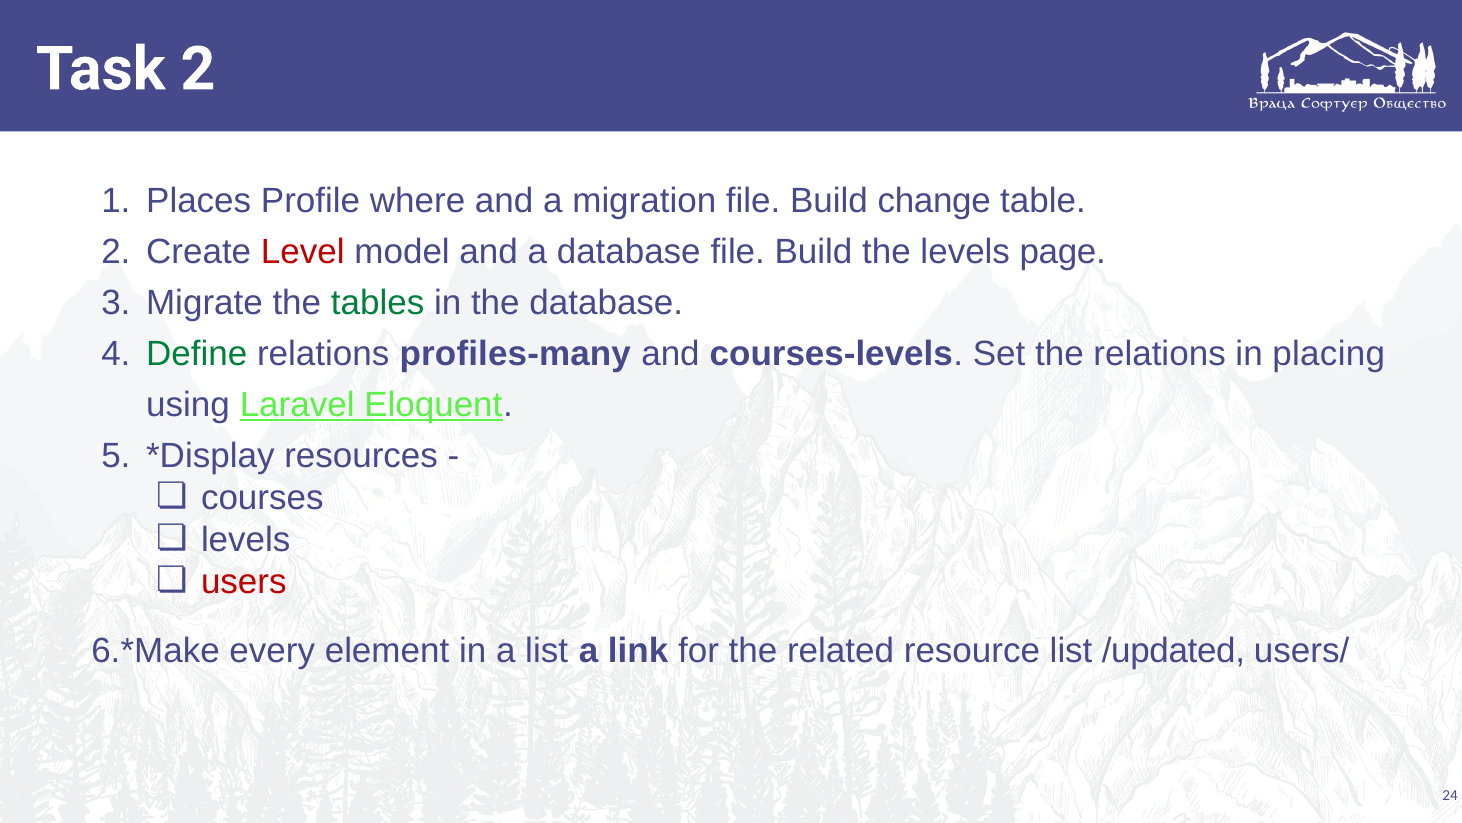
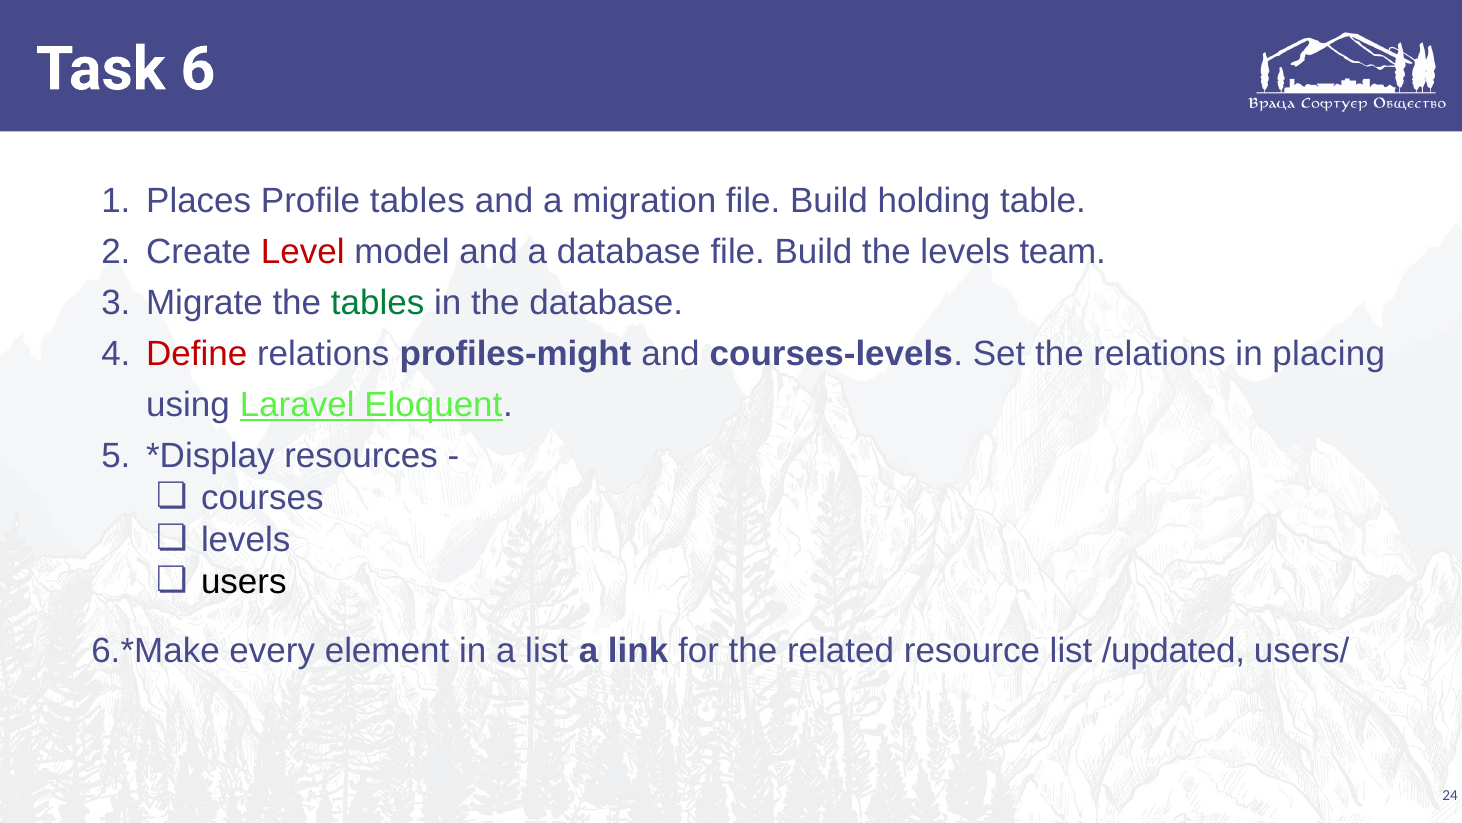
Task 2: 2 -> 6
Profile where: where -> tables
change: change -> holding
page: page -> team
Define colour: green -> red
profiles-many: profiles-many -> profiles-might
users colour: red -> black
